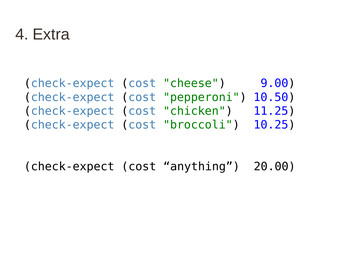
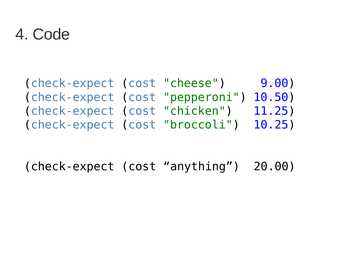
Extra: Extra -> Code
